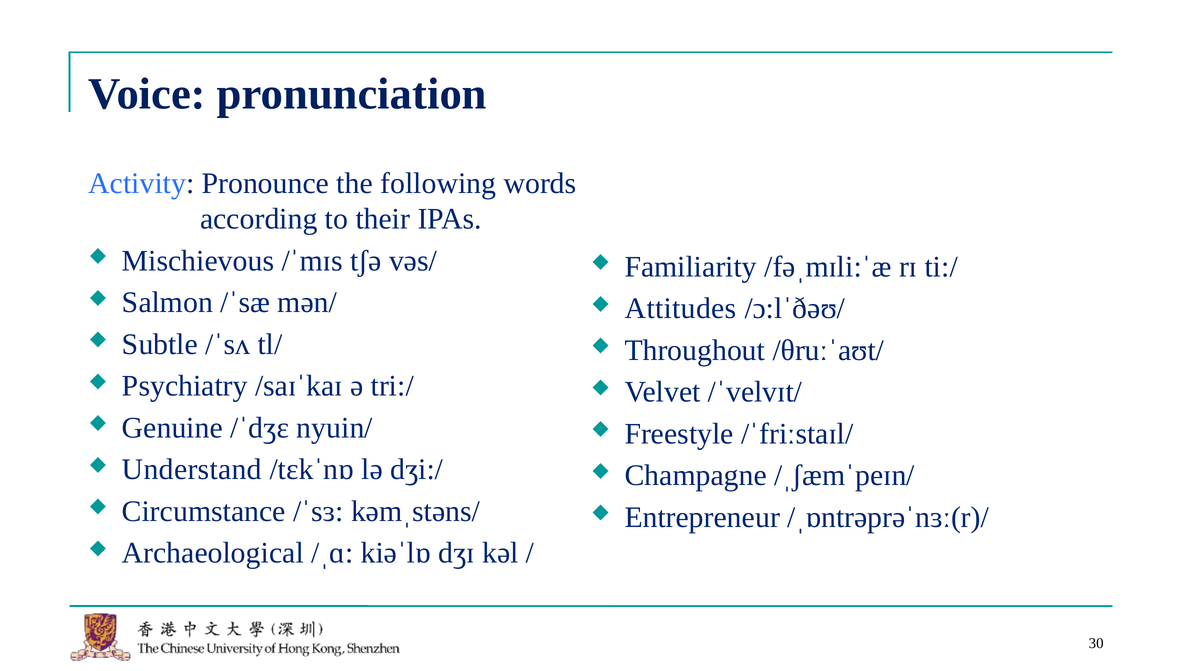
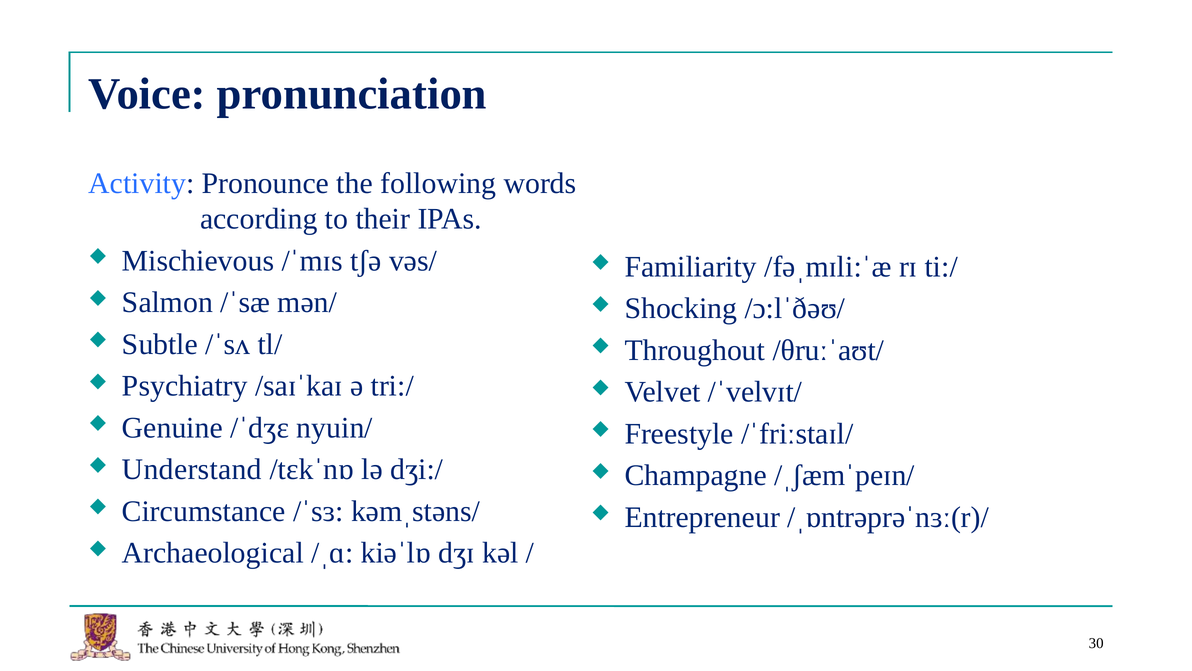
Attitudes: Attitudes -> Shocking
